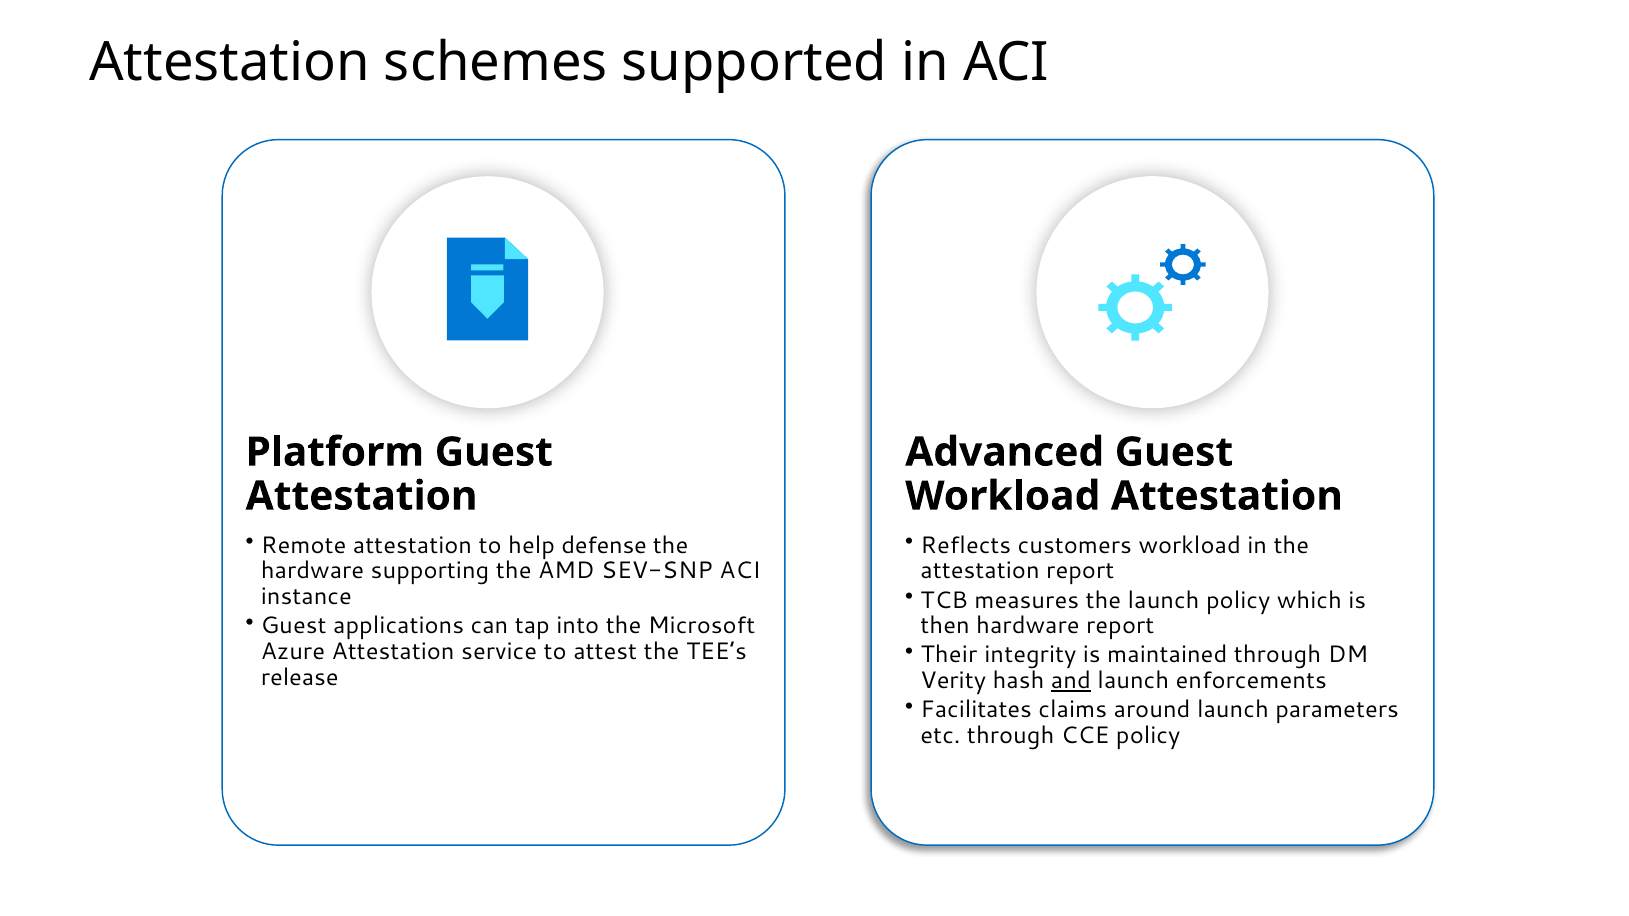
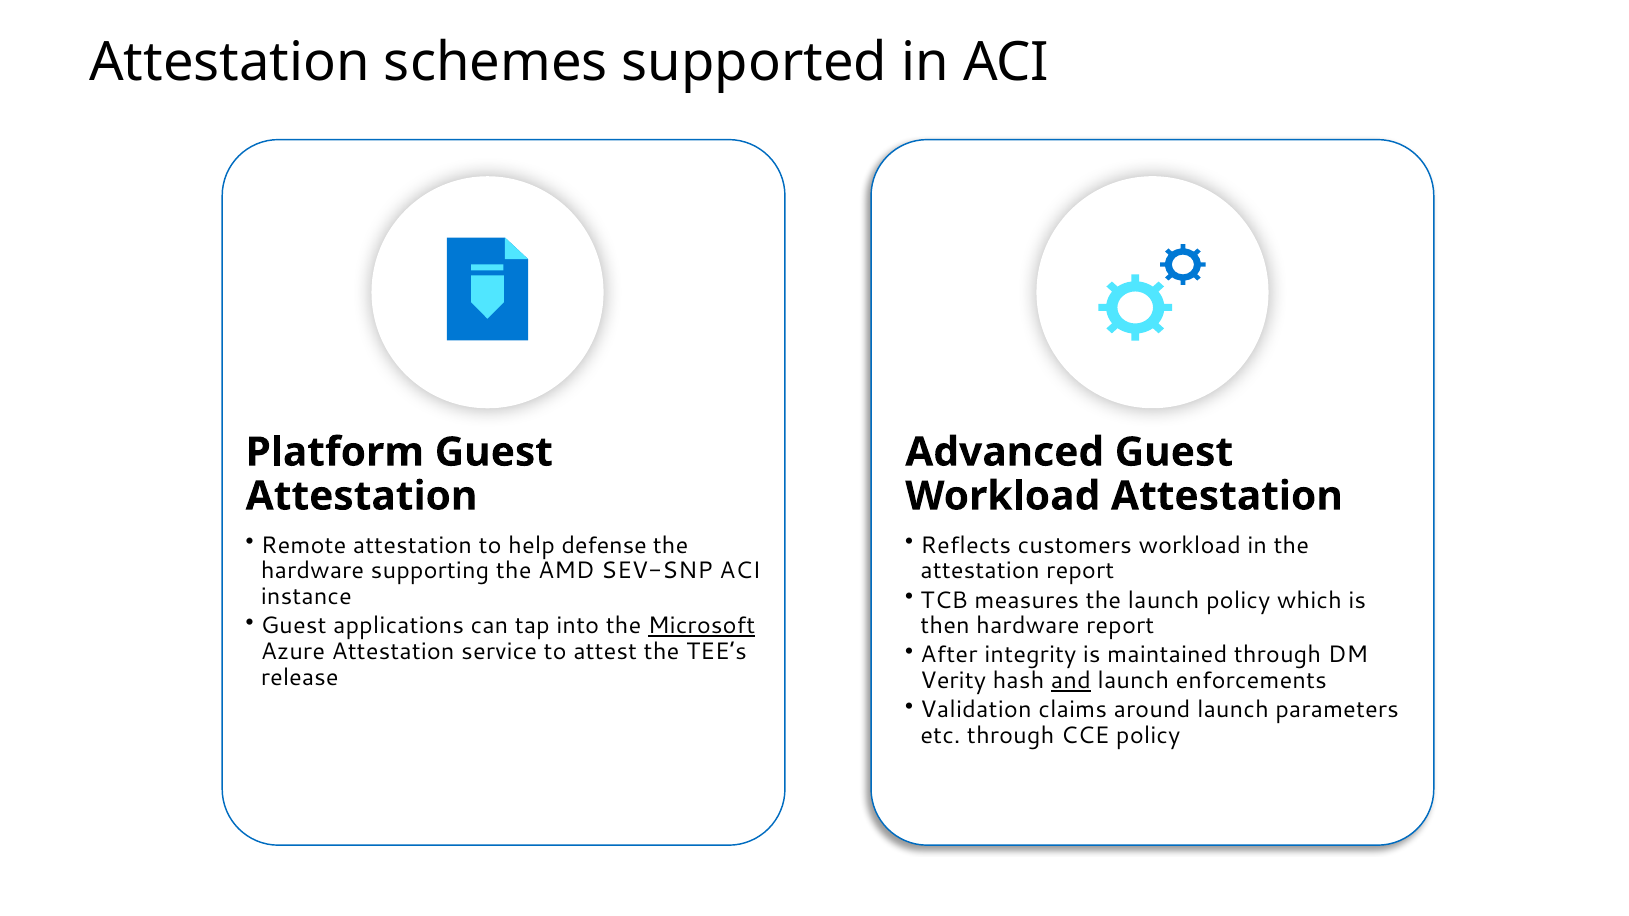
Microsoft underline: none -> present
Their: Their -> After
Facilitates: Facilitates -> Validation
